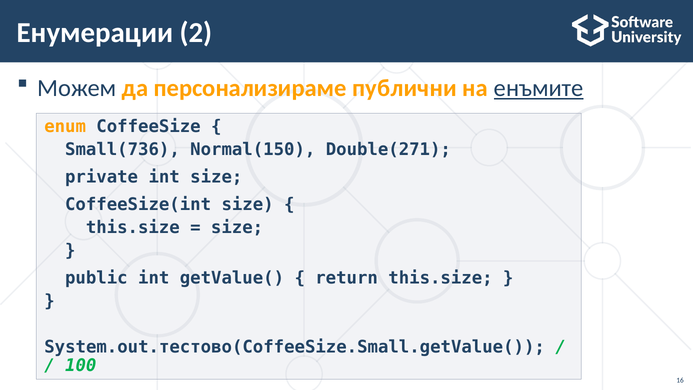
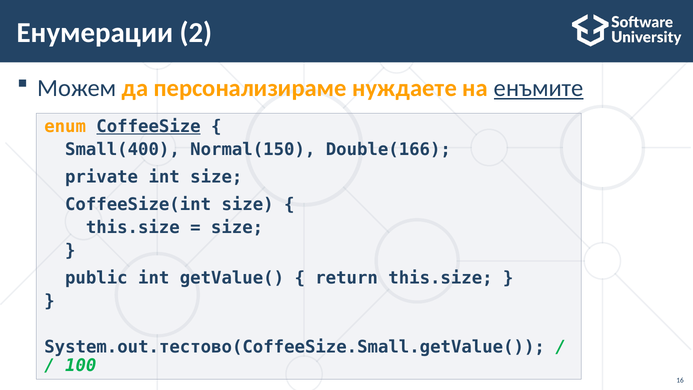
публични: публични -> нуждаете
CoffeeSize underline: none -> present
Small(736: Small(736 -> Small(400
Double(271: Double(271 -> Double(166
